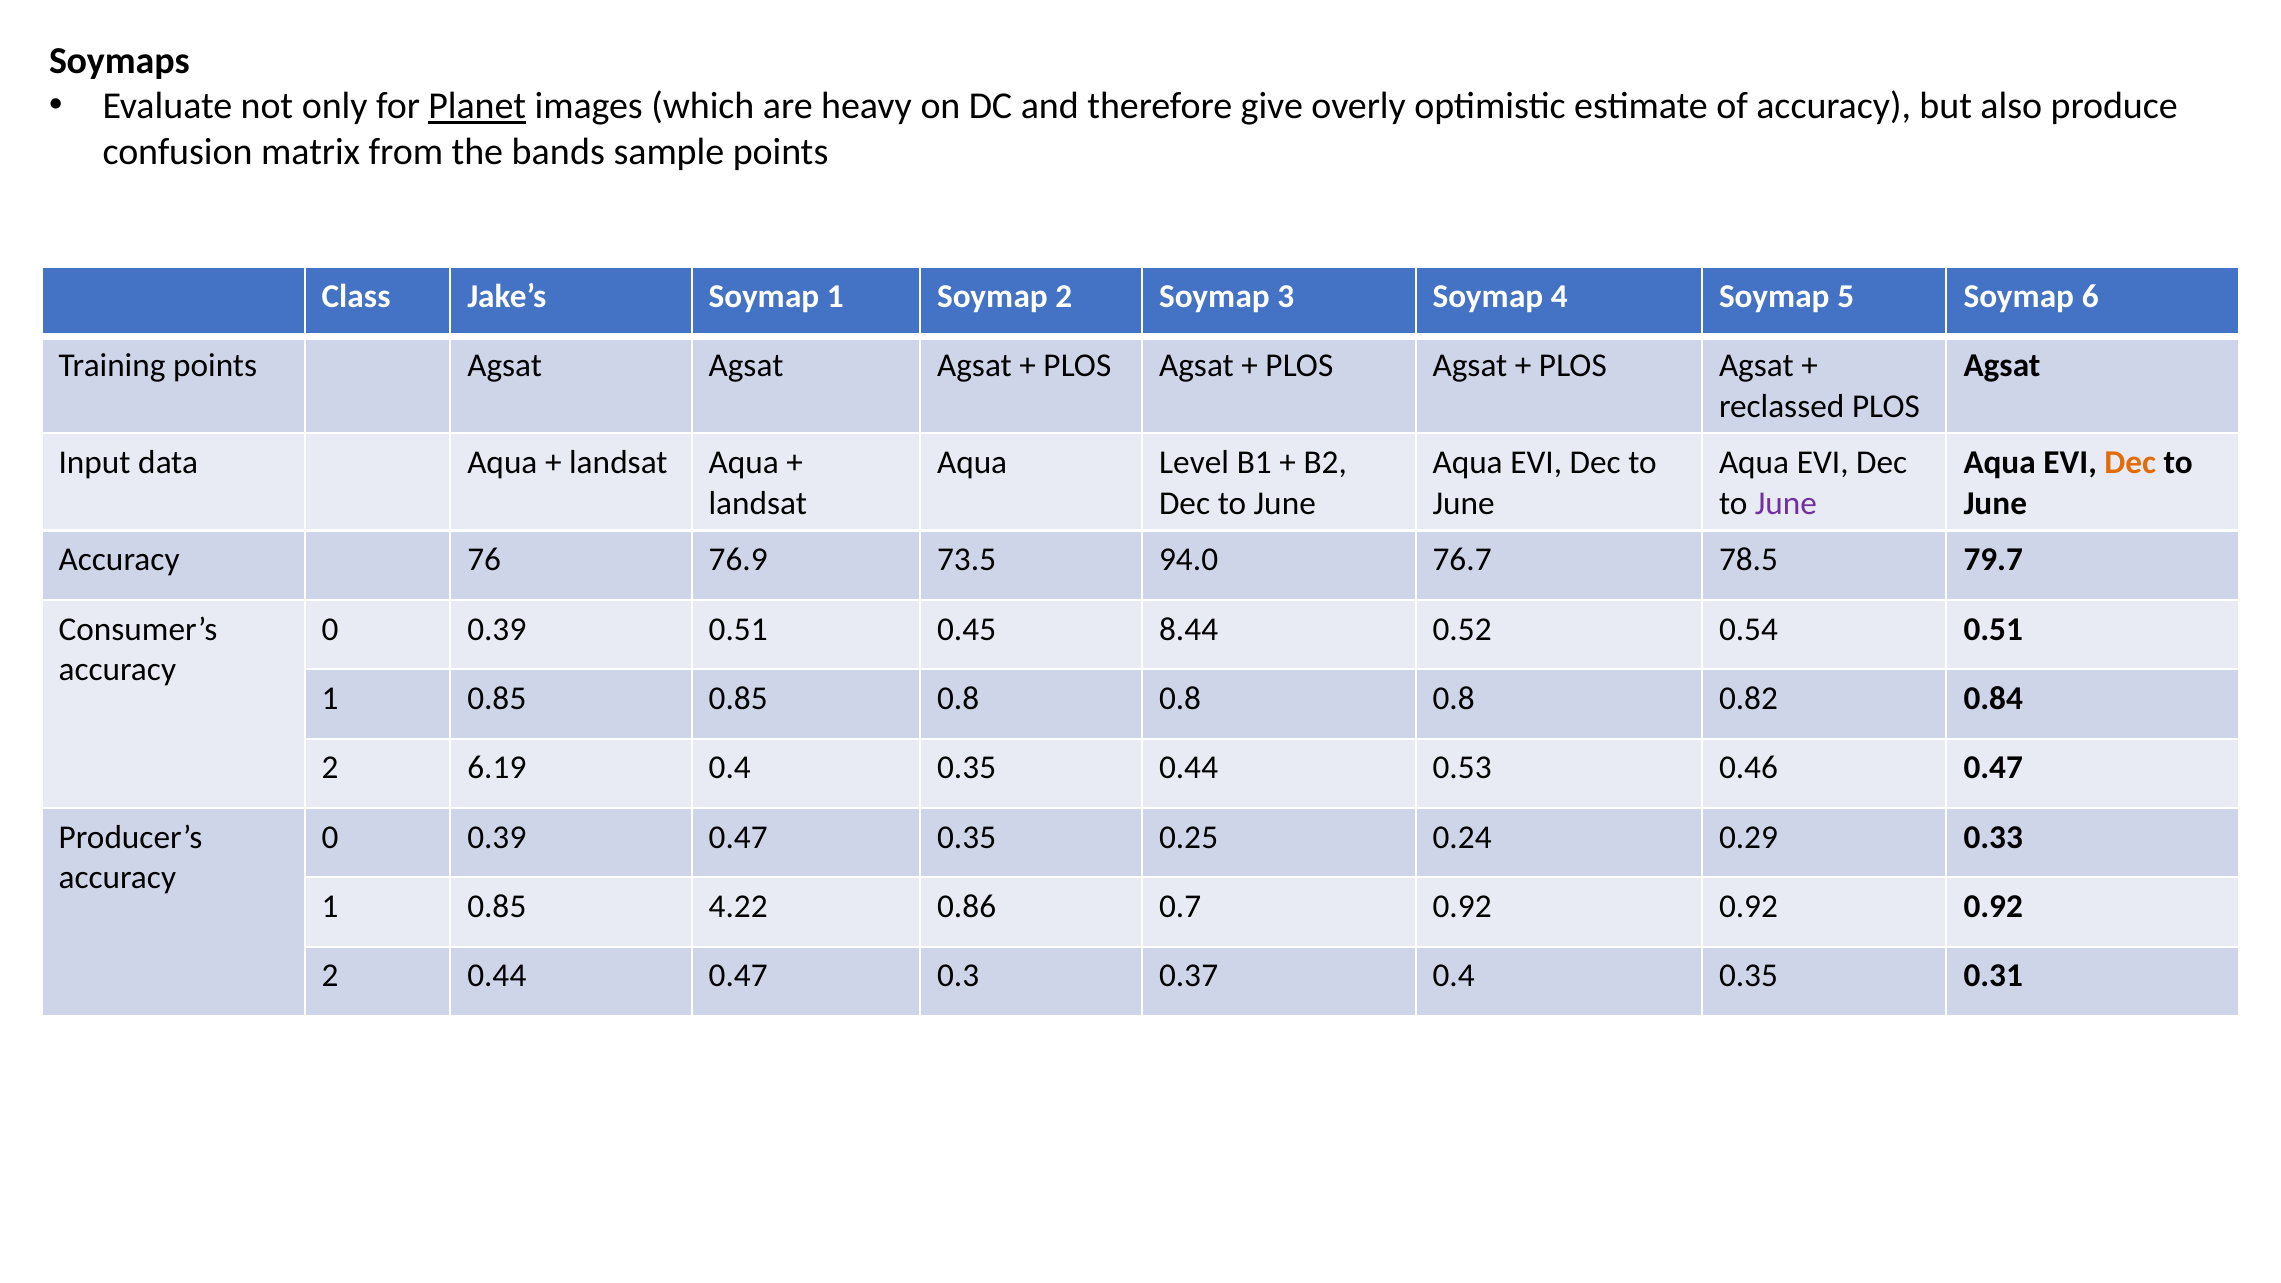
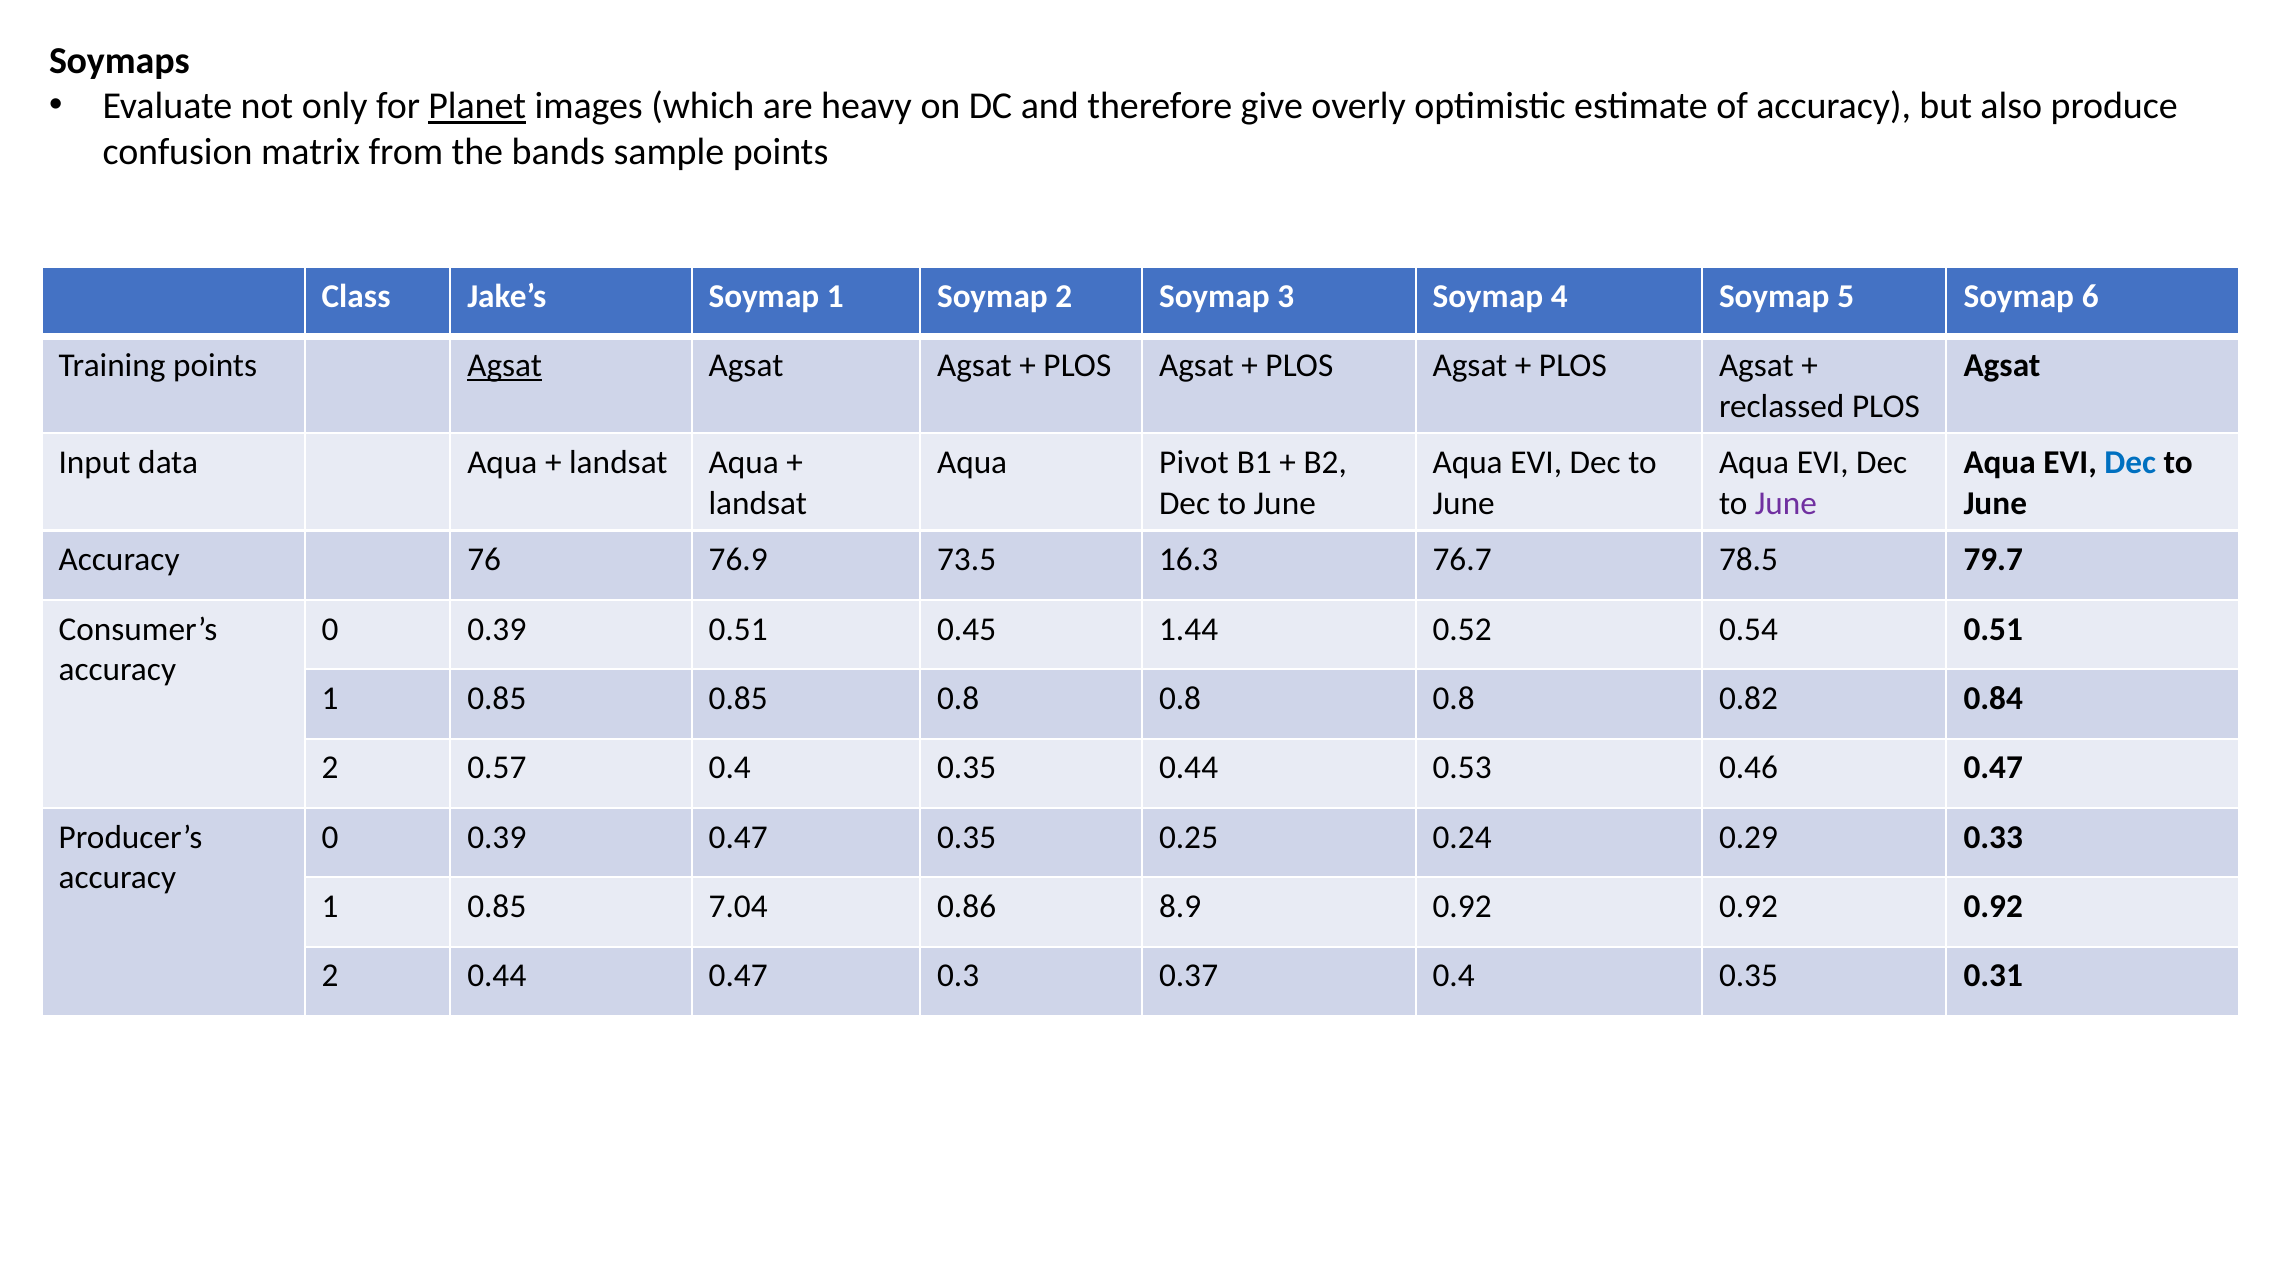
Agsat at (505, 366) underline: none -> present
Level: Level -> Pivot
Dec at (2130, 463) colour: orange -> blue
94.0: 94.0 -> 16.3
8.44: 8.44 -> 1.44
6.19: 6.19 -> 0.57
4.22: 4.22 -> 7.04
0.7: 0.7 -> 8.9
